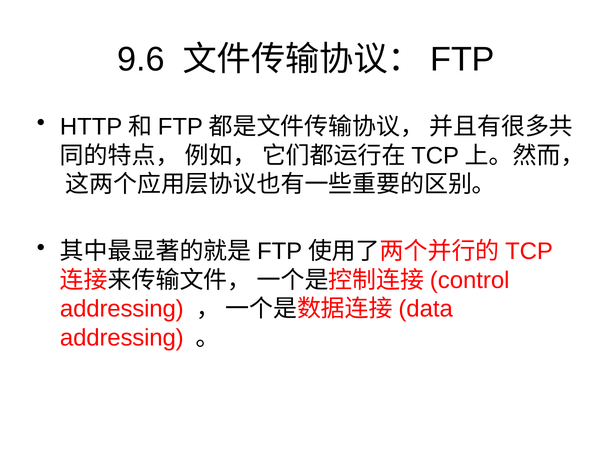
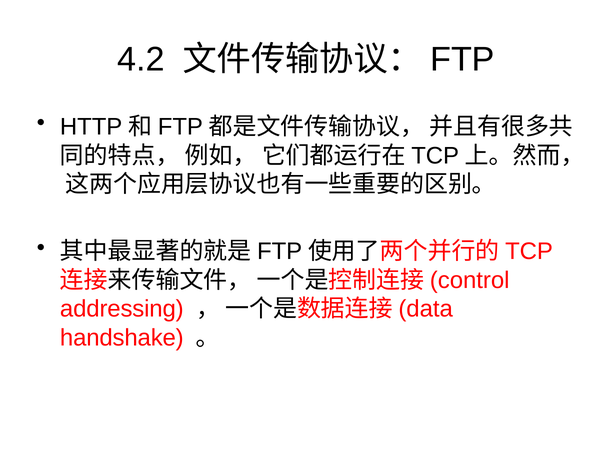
9.6: 9.6 -> 4.2
addressing at (122, 338): addressing -> handshake
